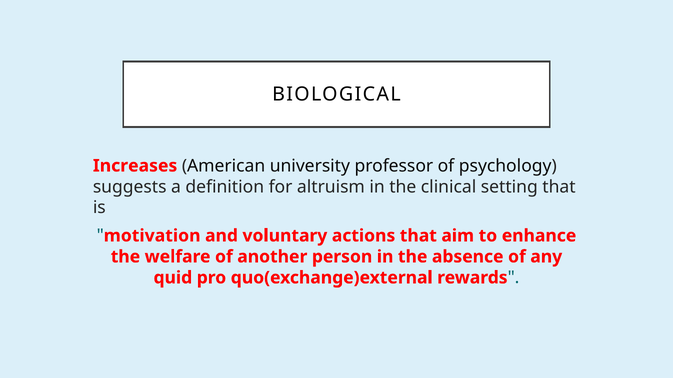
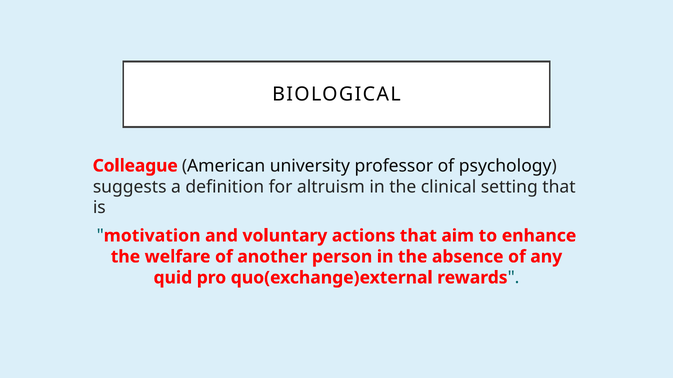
Increases: Increases -> Colleague
